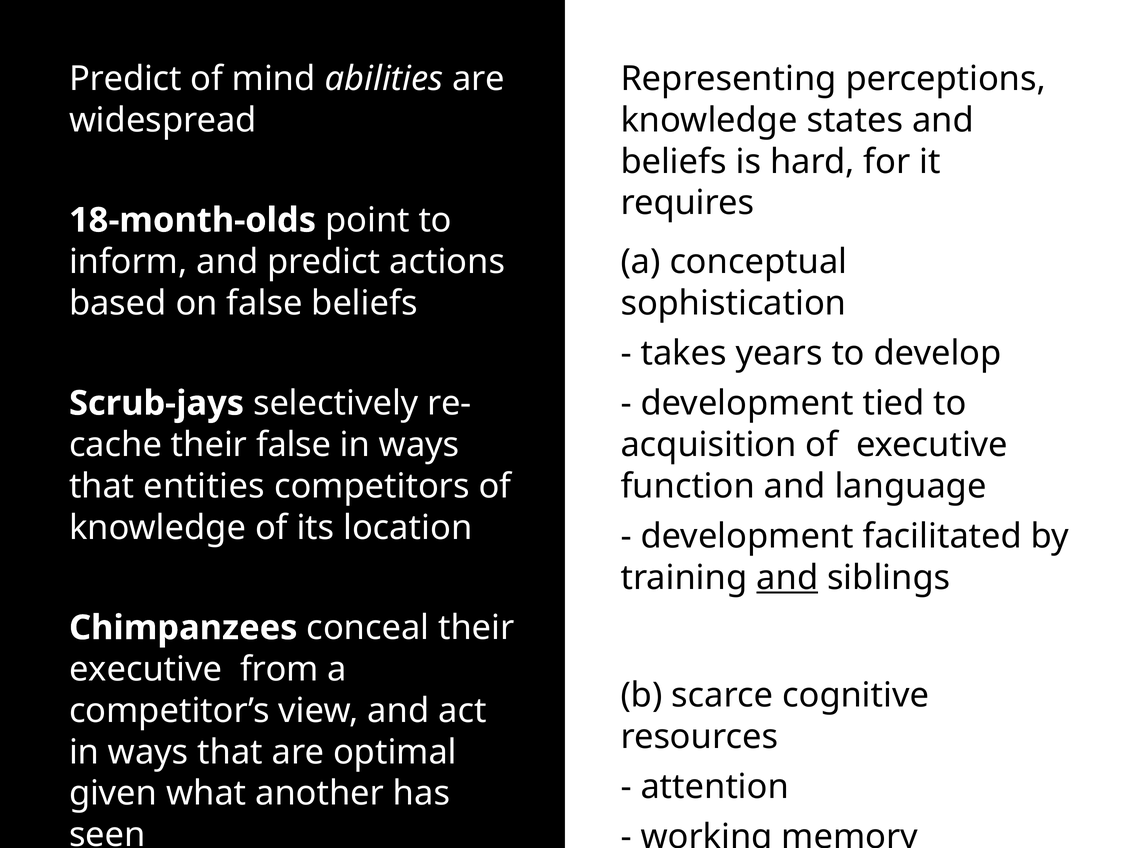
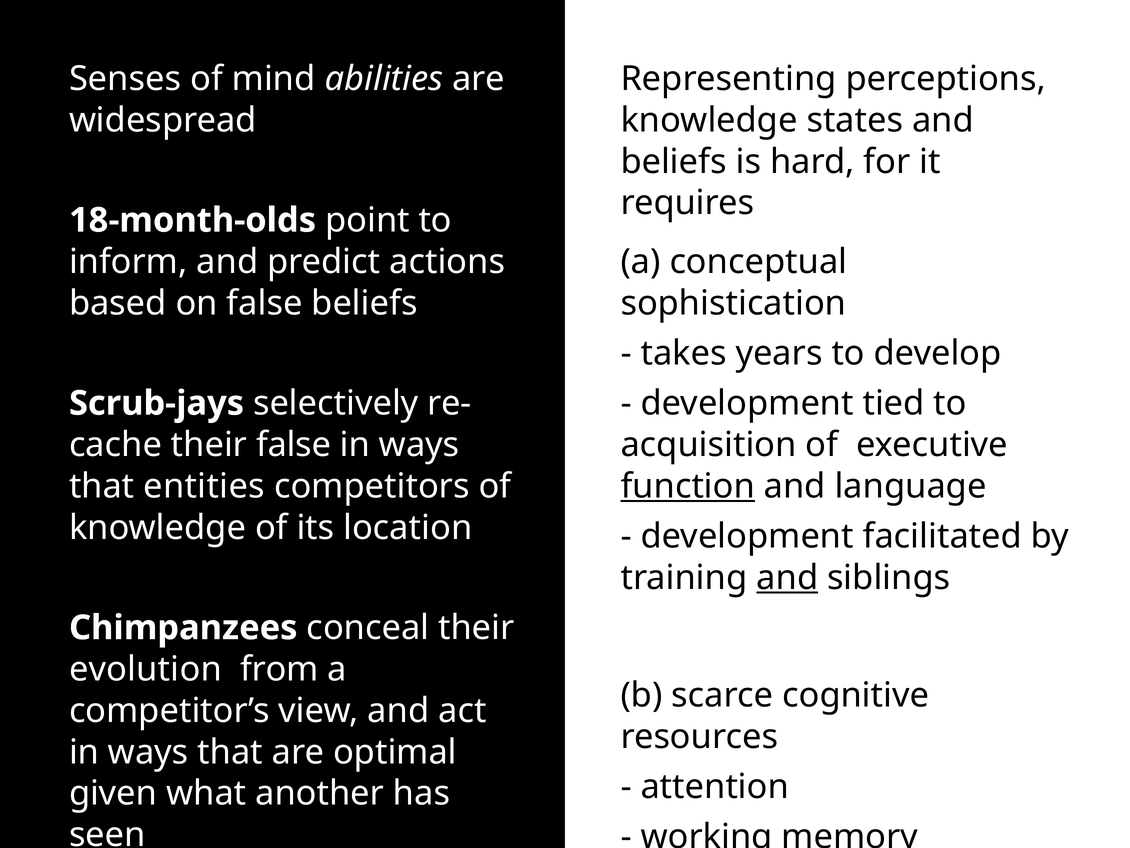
Predict at (125, 79): Predict -> Senses
function underline: none -> present
executive at (146, 669): executive -> evolution
